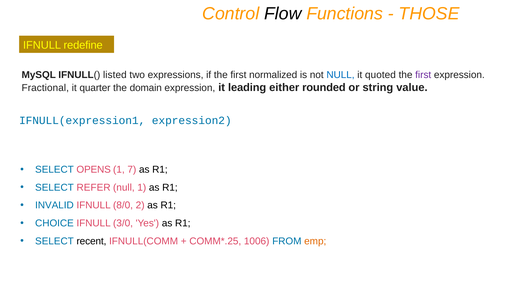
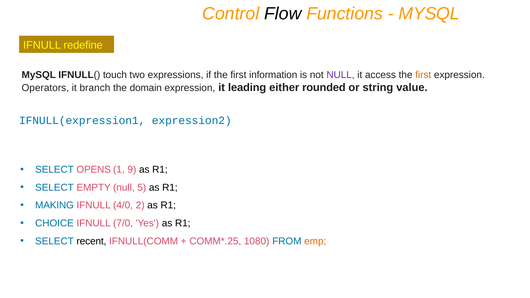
THOSE at (429, 14): THOSE -> MYSQL
listed: listed -> touch
normalized: normalized -> information
NULL at (341, 75) colour: blue -> purple
quoted: quoted -> access
first at (423, 75) colour: purple -> orange
Fractional: Fractional -> Operators
quarter: quarter -> branch
7: 7 -> 9
REFER: REFER -> EMPTY
null 1: 1 -> 5
INVALID: INVALID -> MAKING
8/0: 8/0 -> 4/0
3/0: 3/0 -> 7/0
1006: 1006 -> 1080
